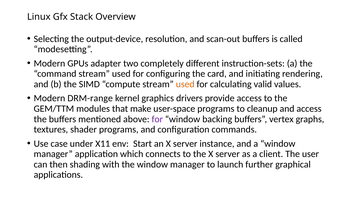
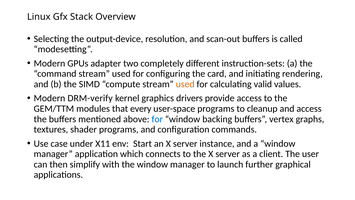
DRM-range: DRM-range -> DRM-verify
make: make -> every
for at (157, 119) colour: purple -> blue
shading: shading -> simplify
